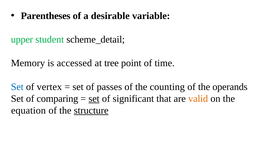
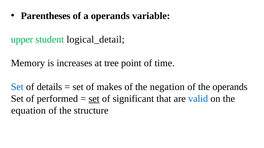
a desirable: desirable -> operands
scheme_detail: scheme_detail -> logical_detail
accessed: accessed -> increases
vertex: vertex -> details
passes: passes -> makes
counting: counting -> negation
comparing: comparing -> performed
valid colour: orange -> blue
structure underline: present -> none
